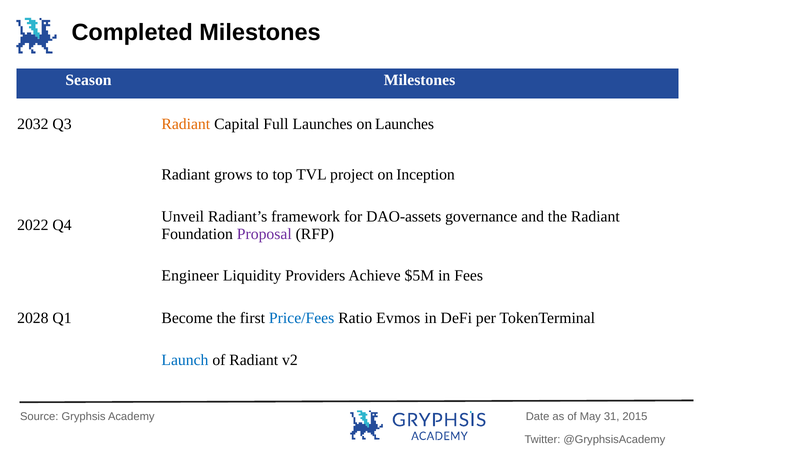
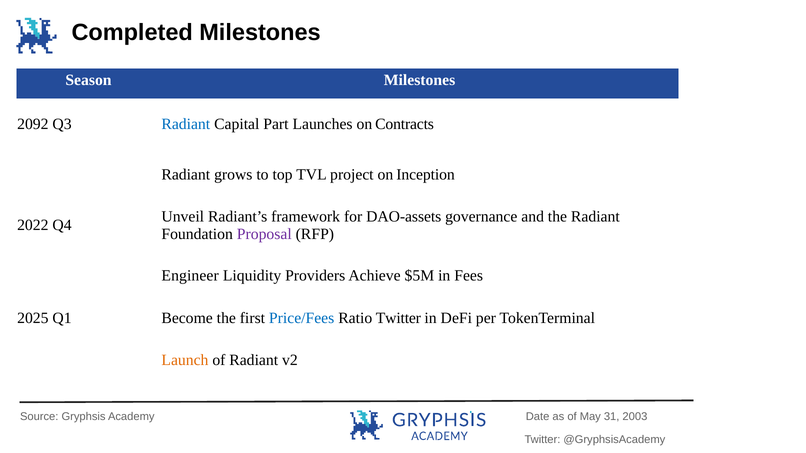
2032: 2032 -> 2092
Radiant at (186, 124) colour: orange -> blue
Full: Full -> Part
on Launches: Launches -> Contracts
2028: 2028 -> 2025
Ratio Evmos: Evmos -> Twitter
Launch colour: blue -> orange
2015: 2015 -> 2003
